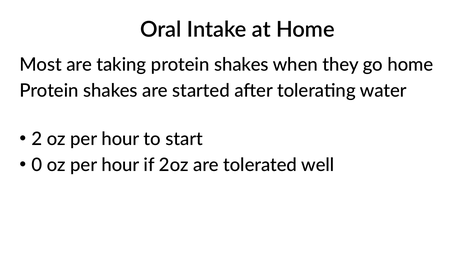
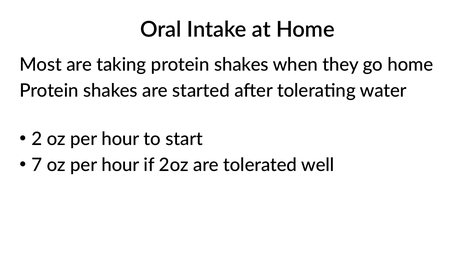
0: 0 -> 7
